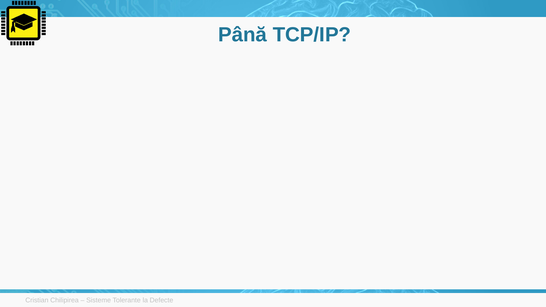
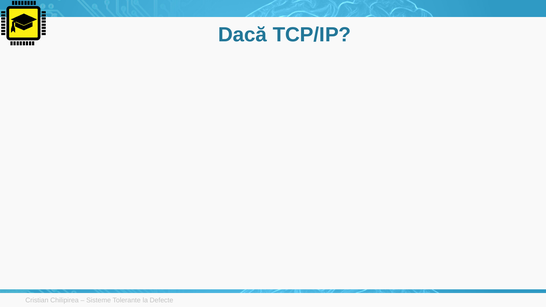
Până: Până -> Dacă
